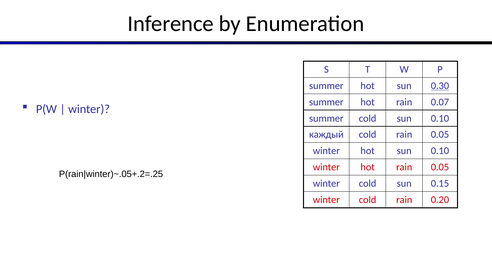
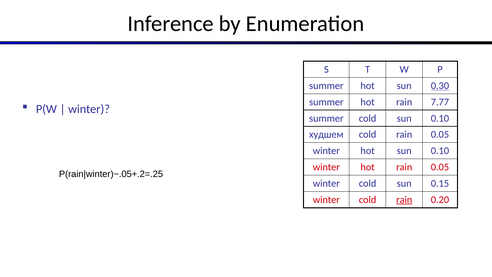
0.07: 0.07 -> 7.77
каждый: каждый -> худшем
rain at (404, 199) underline: none -> present
